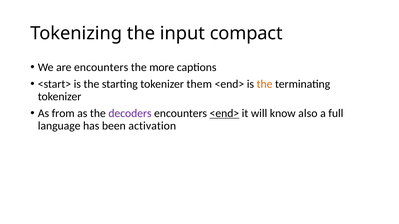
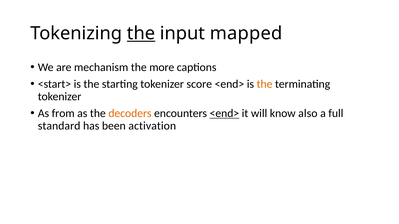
the at (141, 34) underline: none -> present
compact: compact -> mapped
are encounters: encounters -> mechanism
them: them -> score
decoders colour: purple -> orange
language: language -> standard
